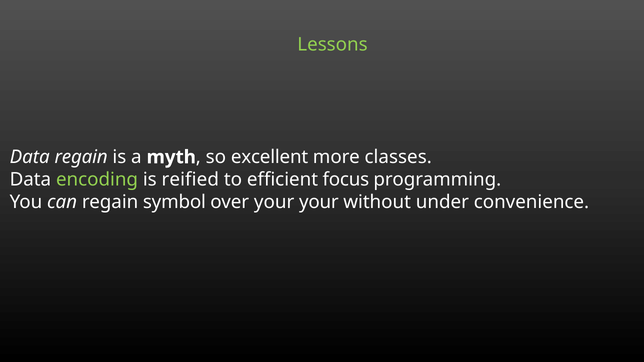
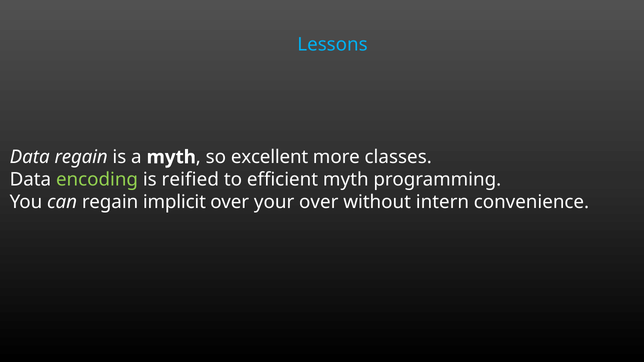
Lessons colour: light green -> light blue
efficient focus: focus -> myth
symbol: symbol -> implicit
your your: your -> over
under: under -> intern
